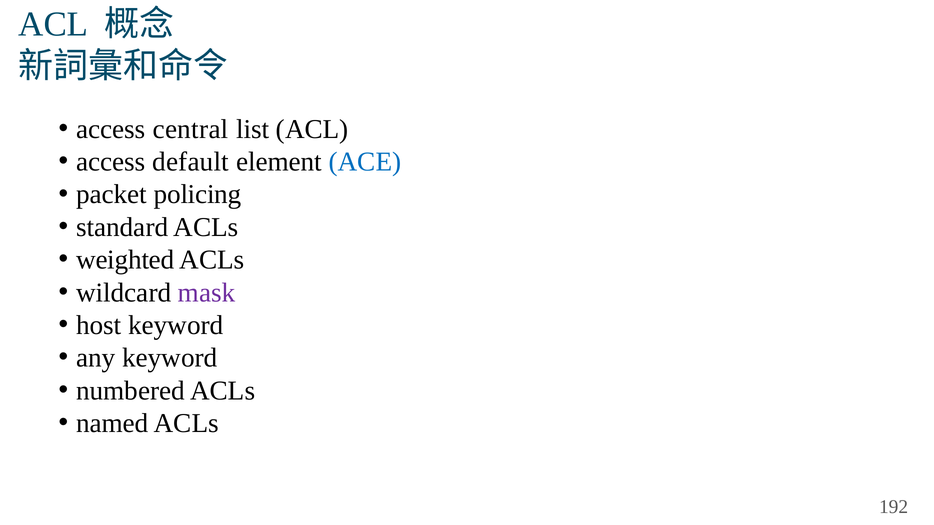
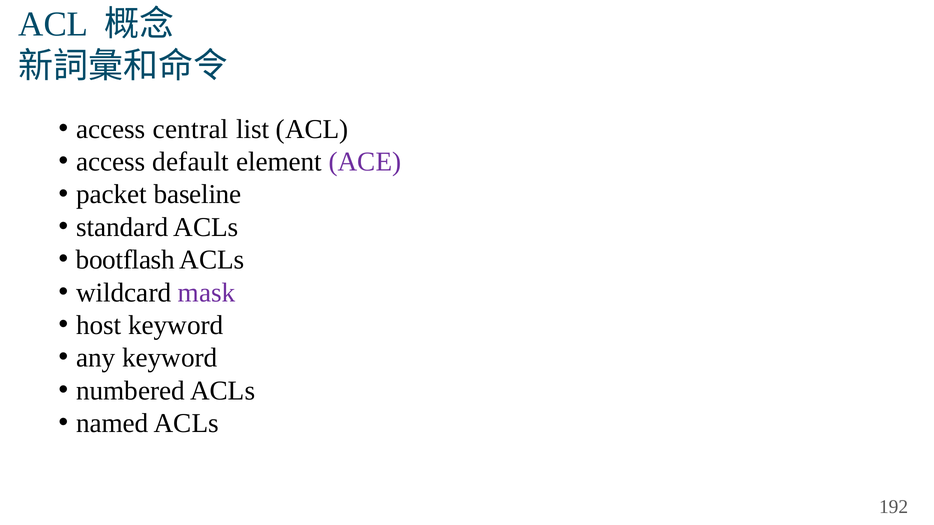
ACE colour: blue -> purple
policing: policing -> baseline
weighted: weighted -> bootflash
